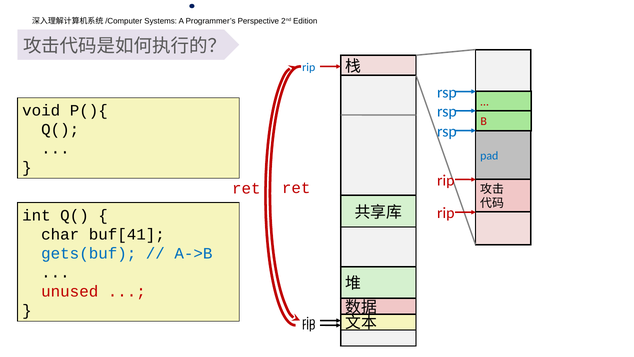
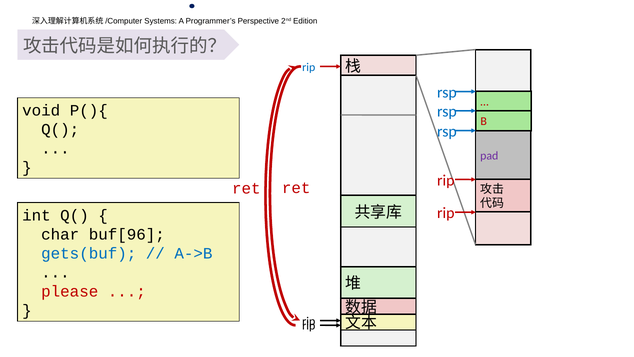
pad colour: blue -> purple
buf[41: buf[41 -> buf[96
unused: unused -> please
